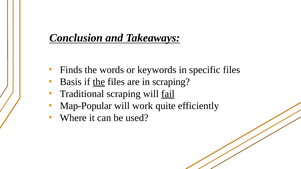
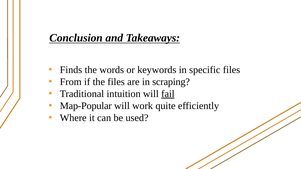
Basis: Basis -> From
the at (99, 82) underline: present -> none
Traditional scraping: scraping -> intuition
